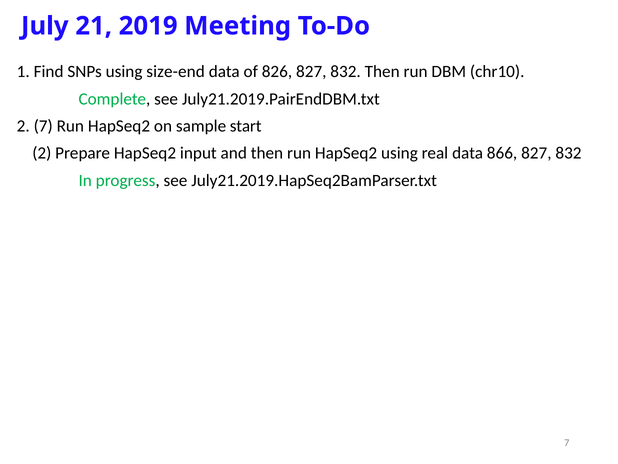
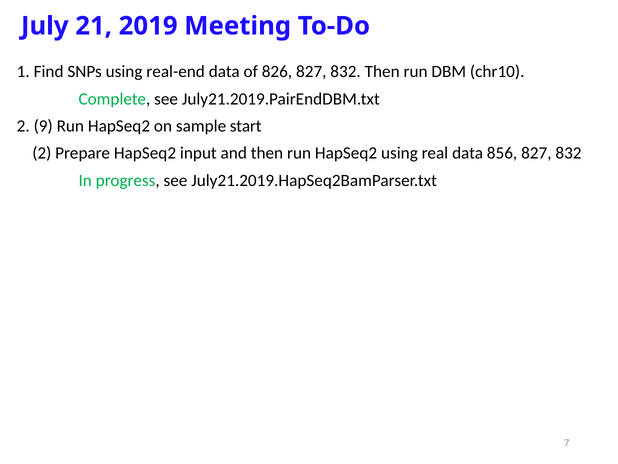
size-end: size-end -> real-end
2 7: 7 -> 9
866: 866 -> 856
